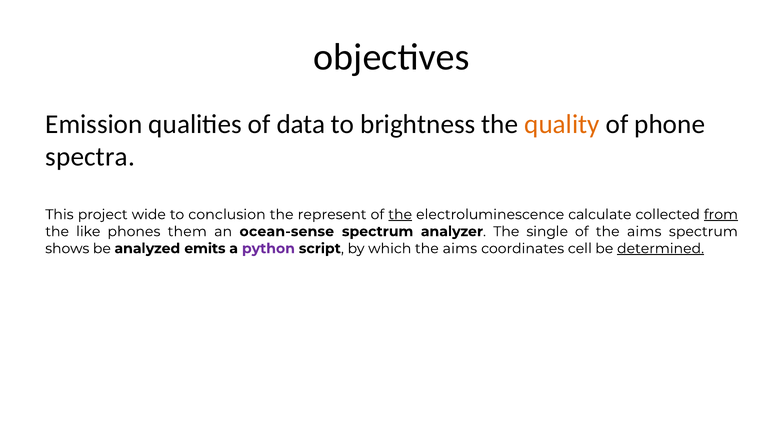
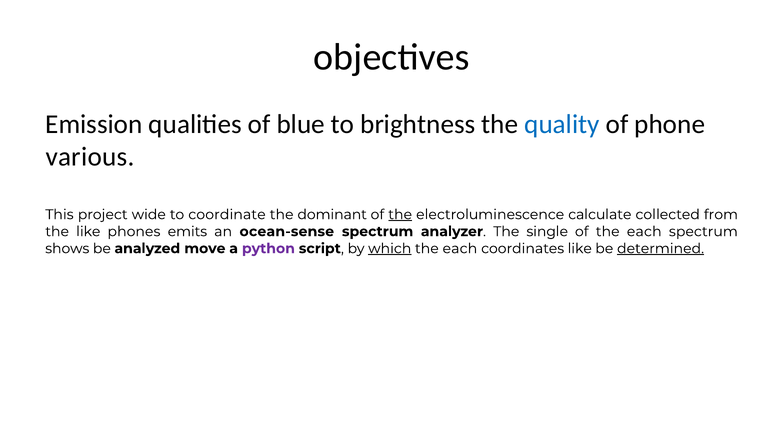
data: data -> blue
quality colour: orange -> blue
spectra: spectra -> various
conclusion: conclusion -> coordinate
represent: represent -> dominant
from underline: present -> none
them: them -> emits
of the aims: aims -> each
emits: emits -> move
which underline: none -> present
aims at (460, 248): aims -> each
coordinates cell: cell -> like
